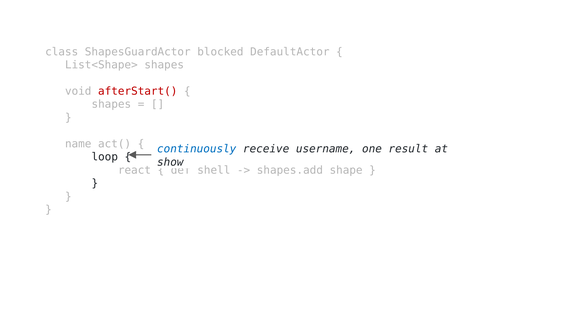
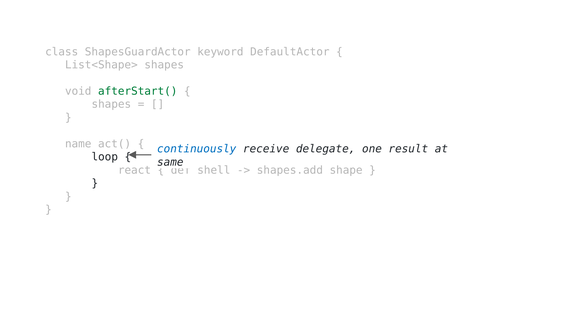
blocked: blocked -> keyword
afterStart( colour: red -> green
username: username -> delegate
show: show -> same
